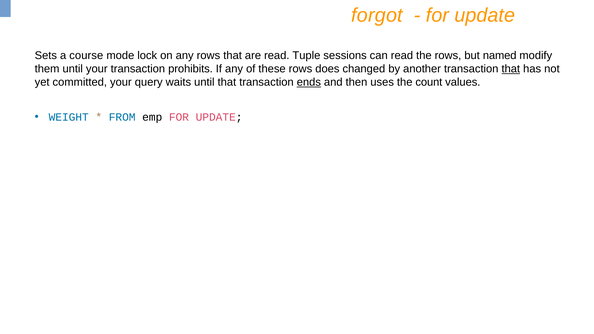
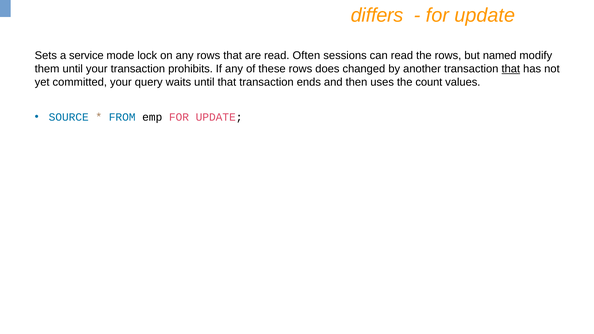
forgot: forgot -> differs
course: course -> service
Tuple: Tuple -> Often
ends underline: present -> none
WEIGHT: WEIGHT -> SOURCE
